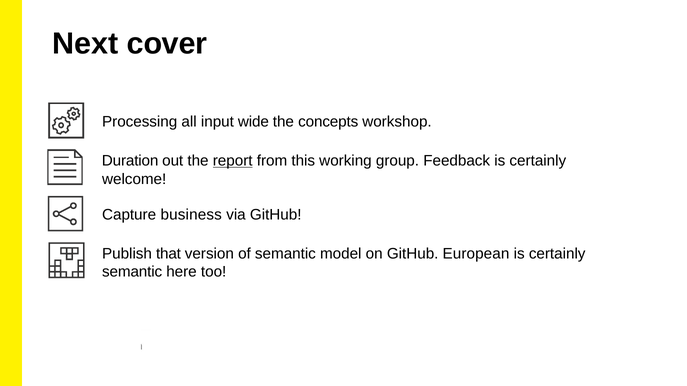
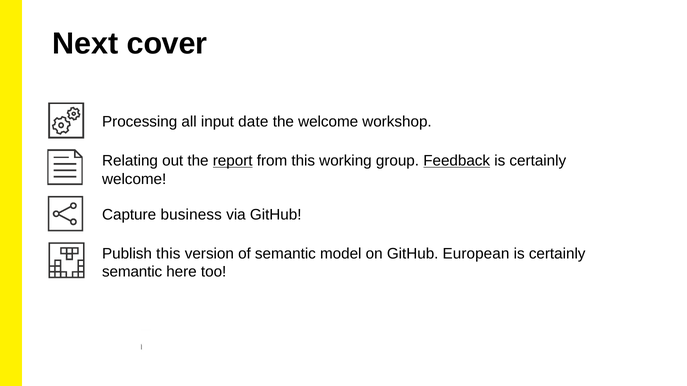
wide: wide -> date
the concepts: concepts -> welcome
Duration: Duration -> Relating
Feedback underline: none -> present
Publish that: that -> this
